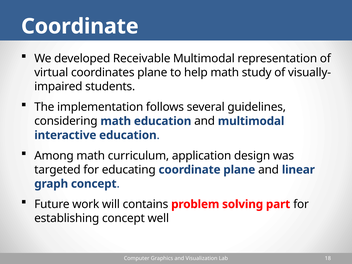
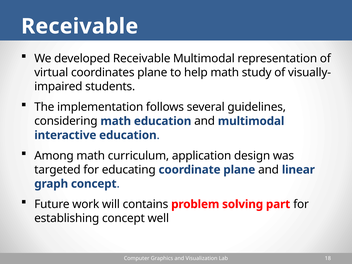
Coordinate at (80, 26): Coordinate -> Receivable
